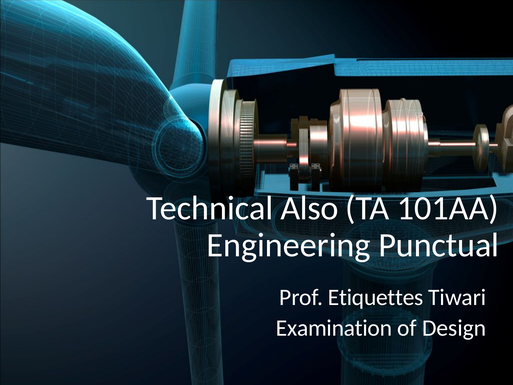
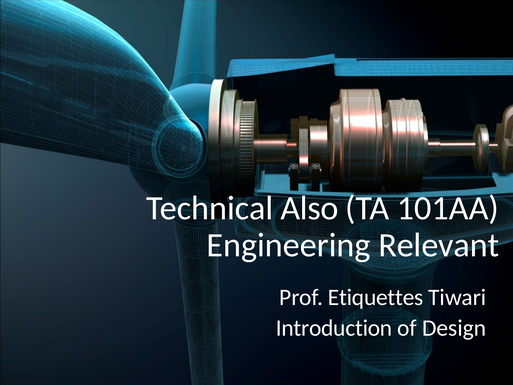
Punctual: Punctual -> Relevant
Examination: Examination -> Introduction
